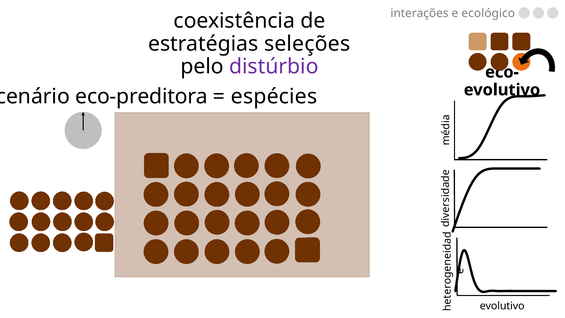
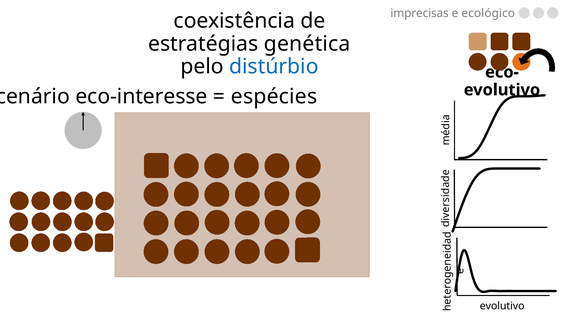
interações: interações -> imprecisas
seleções: seleções -> genética
distúrbio colour: purple -> blue
eco-preditora: eco-preditora -> eco-interesse
